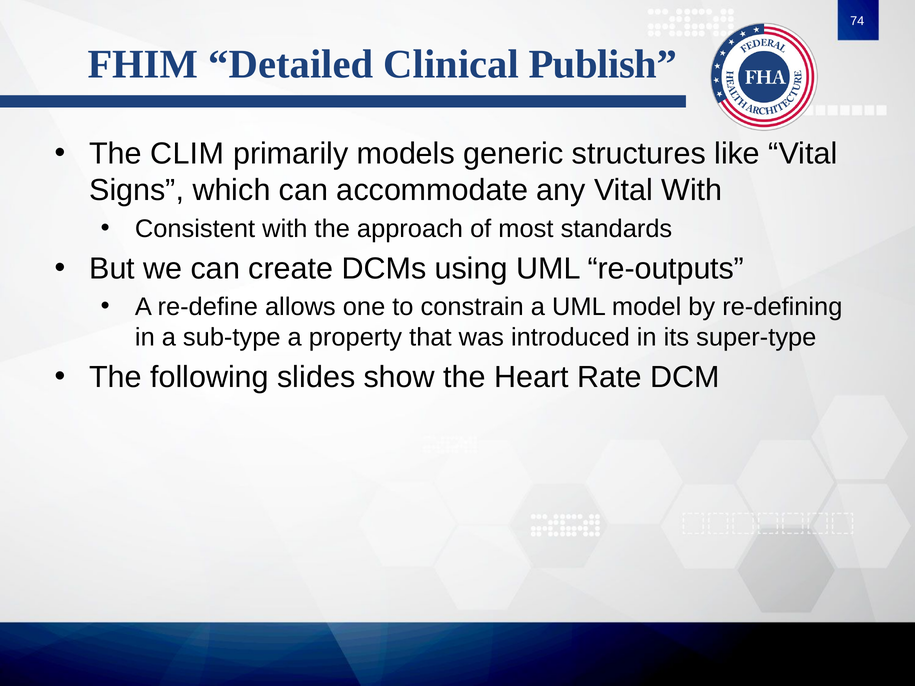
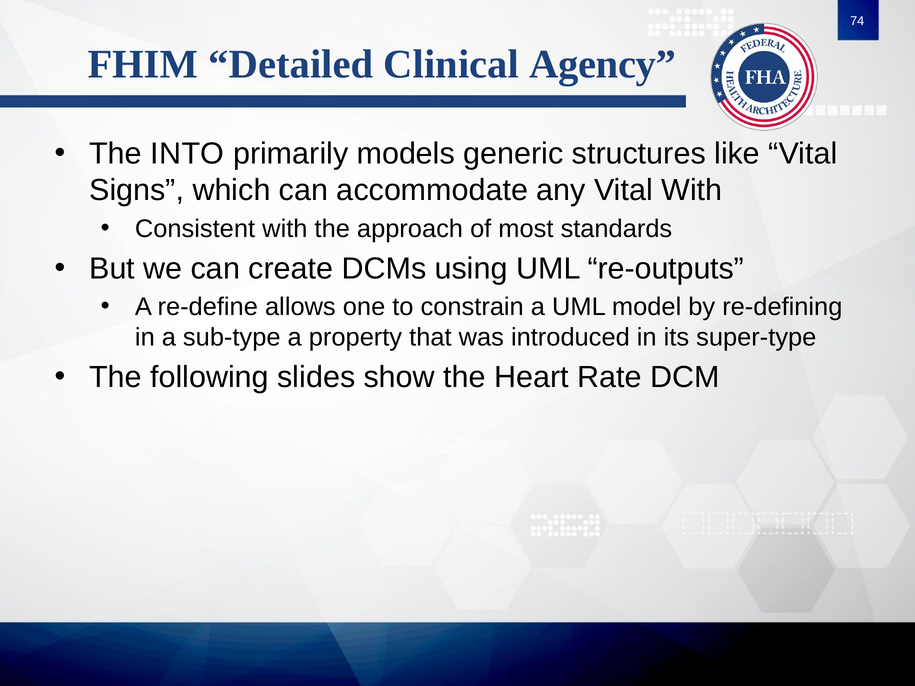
Publish: Publish -> Agency
CLIM: CLIM -> INTO
